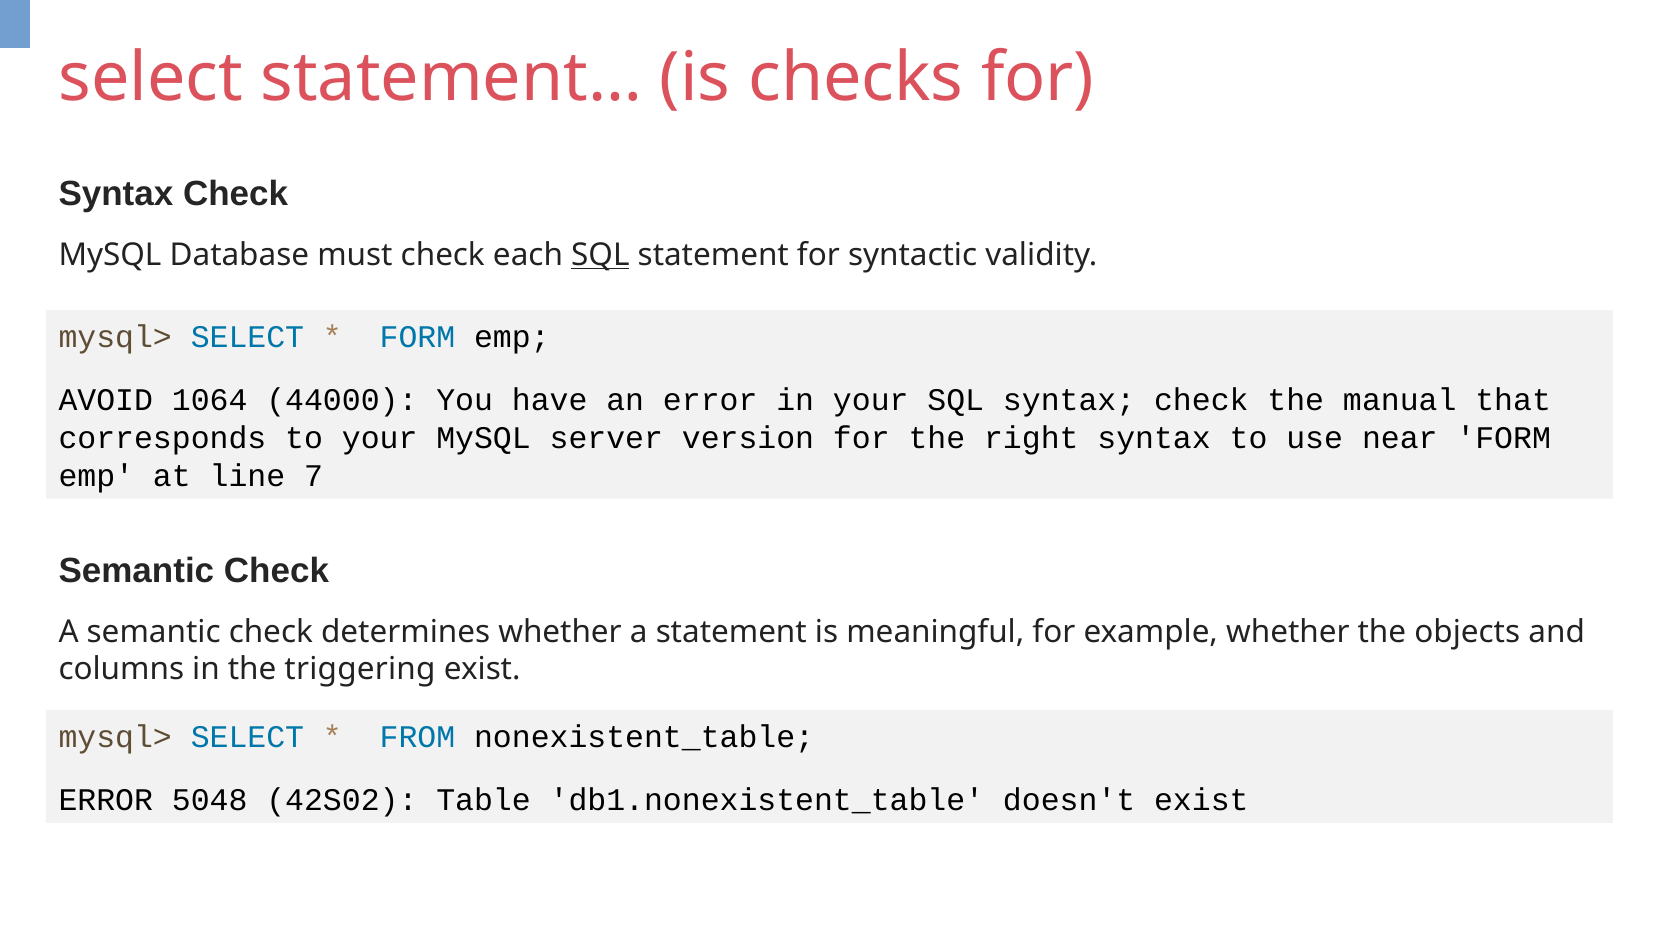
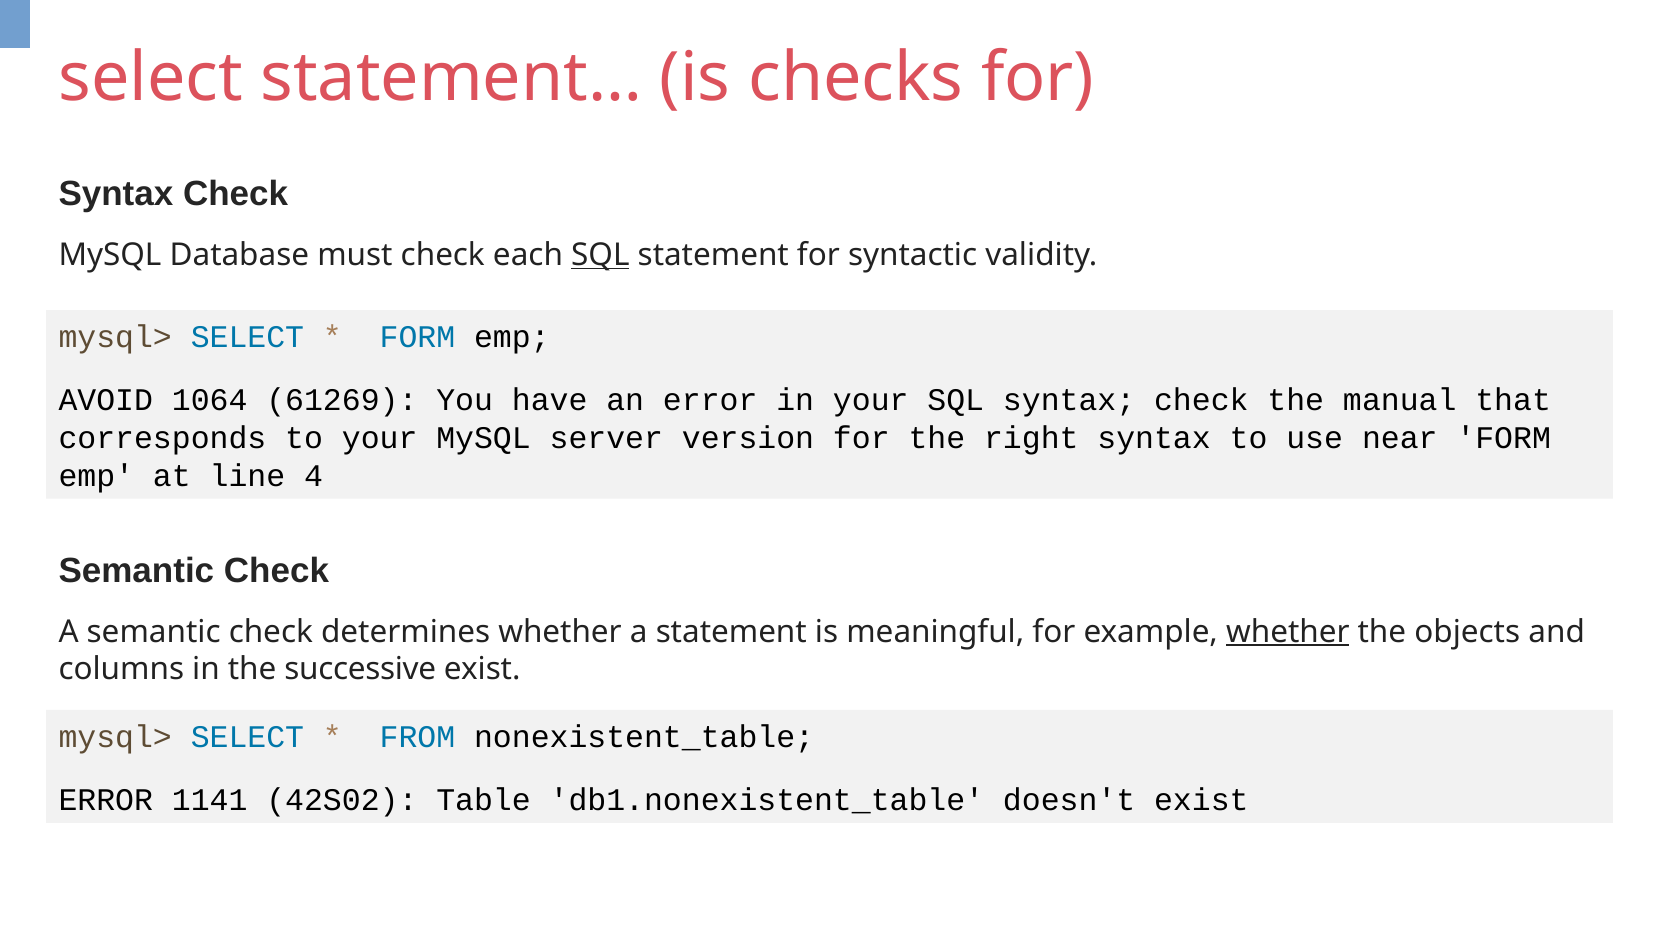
44000: 44000 -> 61269
7: 7 -> 4
whether at (1288, 632) underline: none -> present
triggering: triggering -> successive
5048: 5048 -> 1141
